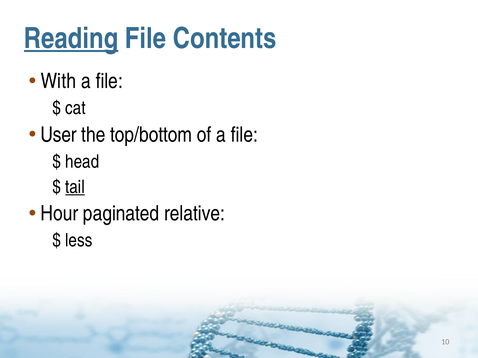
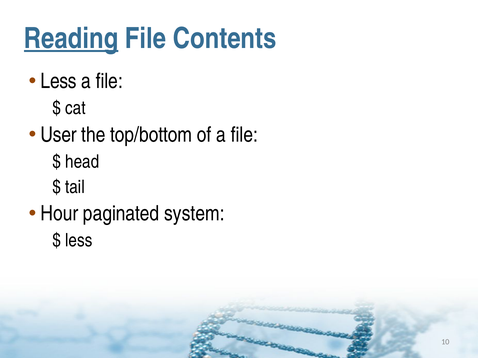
With at (58, 81): With -> Less
tail underline: present -> none
relative: relative -> system
